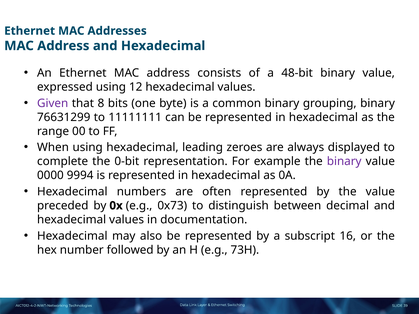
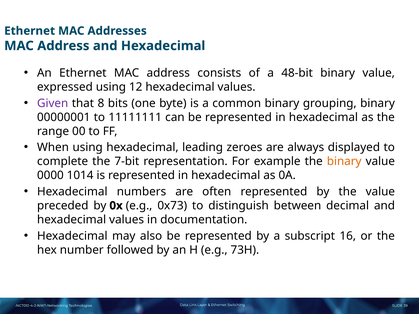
76631299: 76631299 -> 00000001
0-bit: 0-bit -> 7-bit
binary at (344, 162) colour: purple -> orange
9994: 9994 -> 1014
